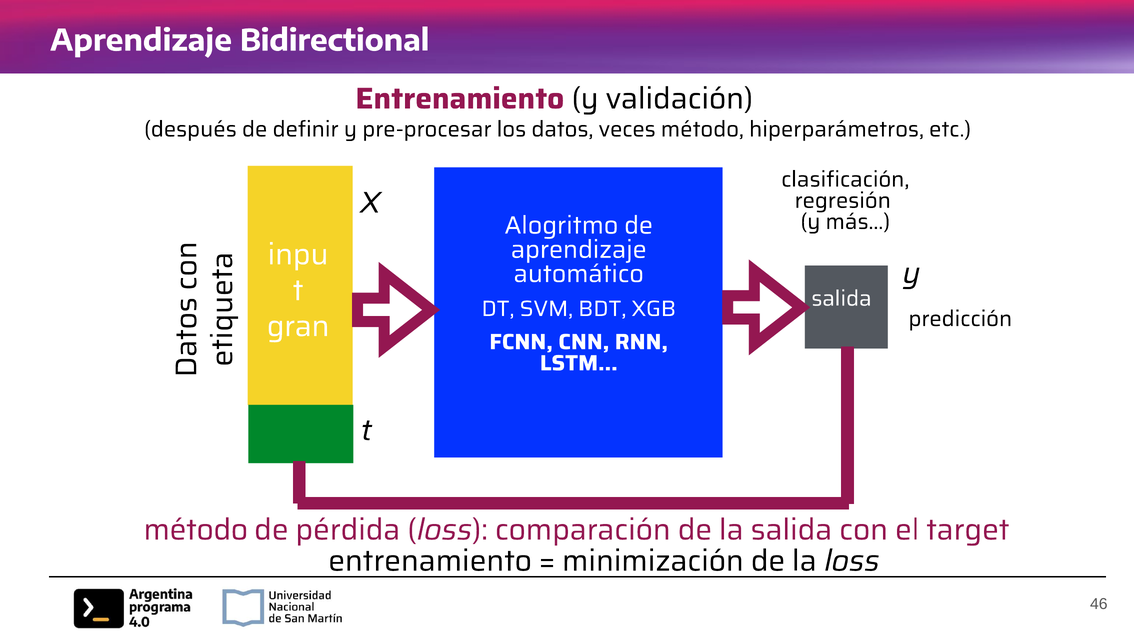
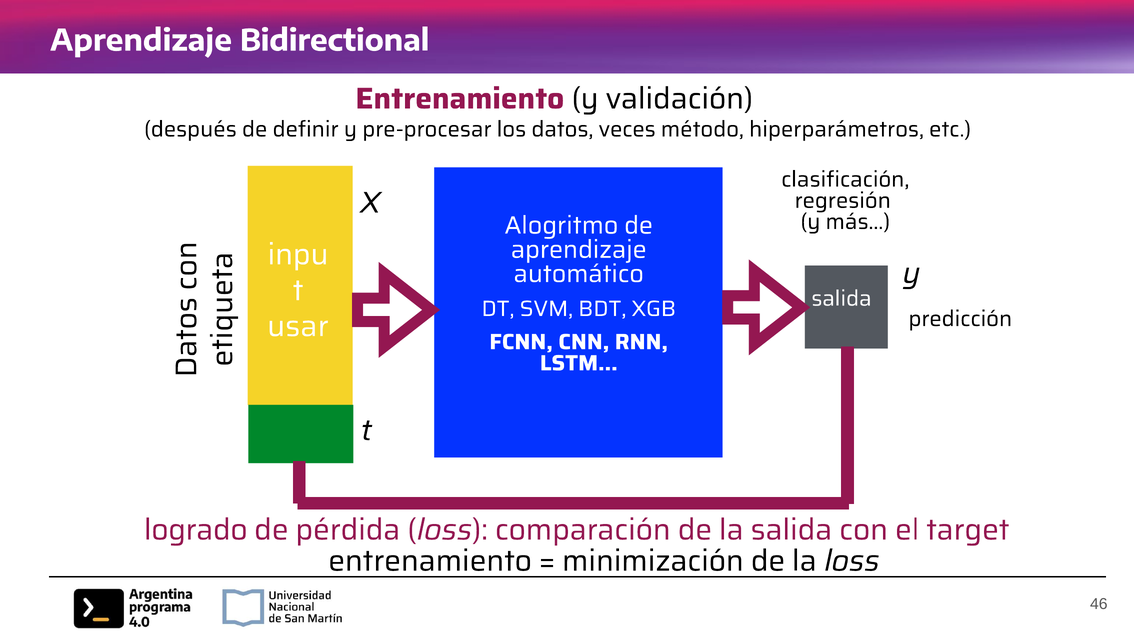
gran: gran -> usar
método at (196, 530): método -> logrado
